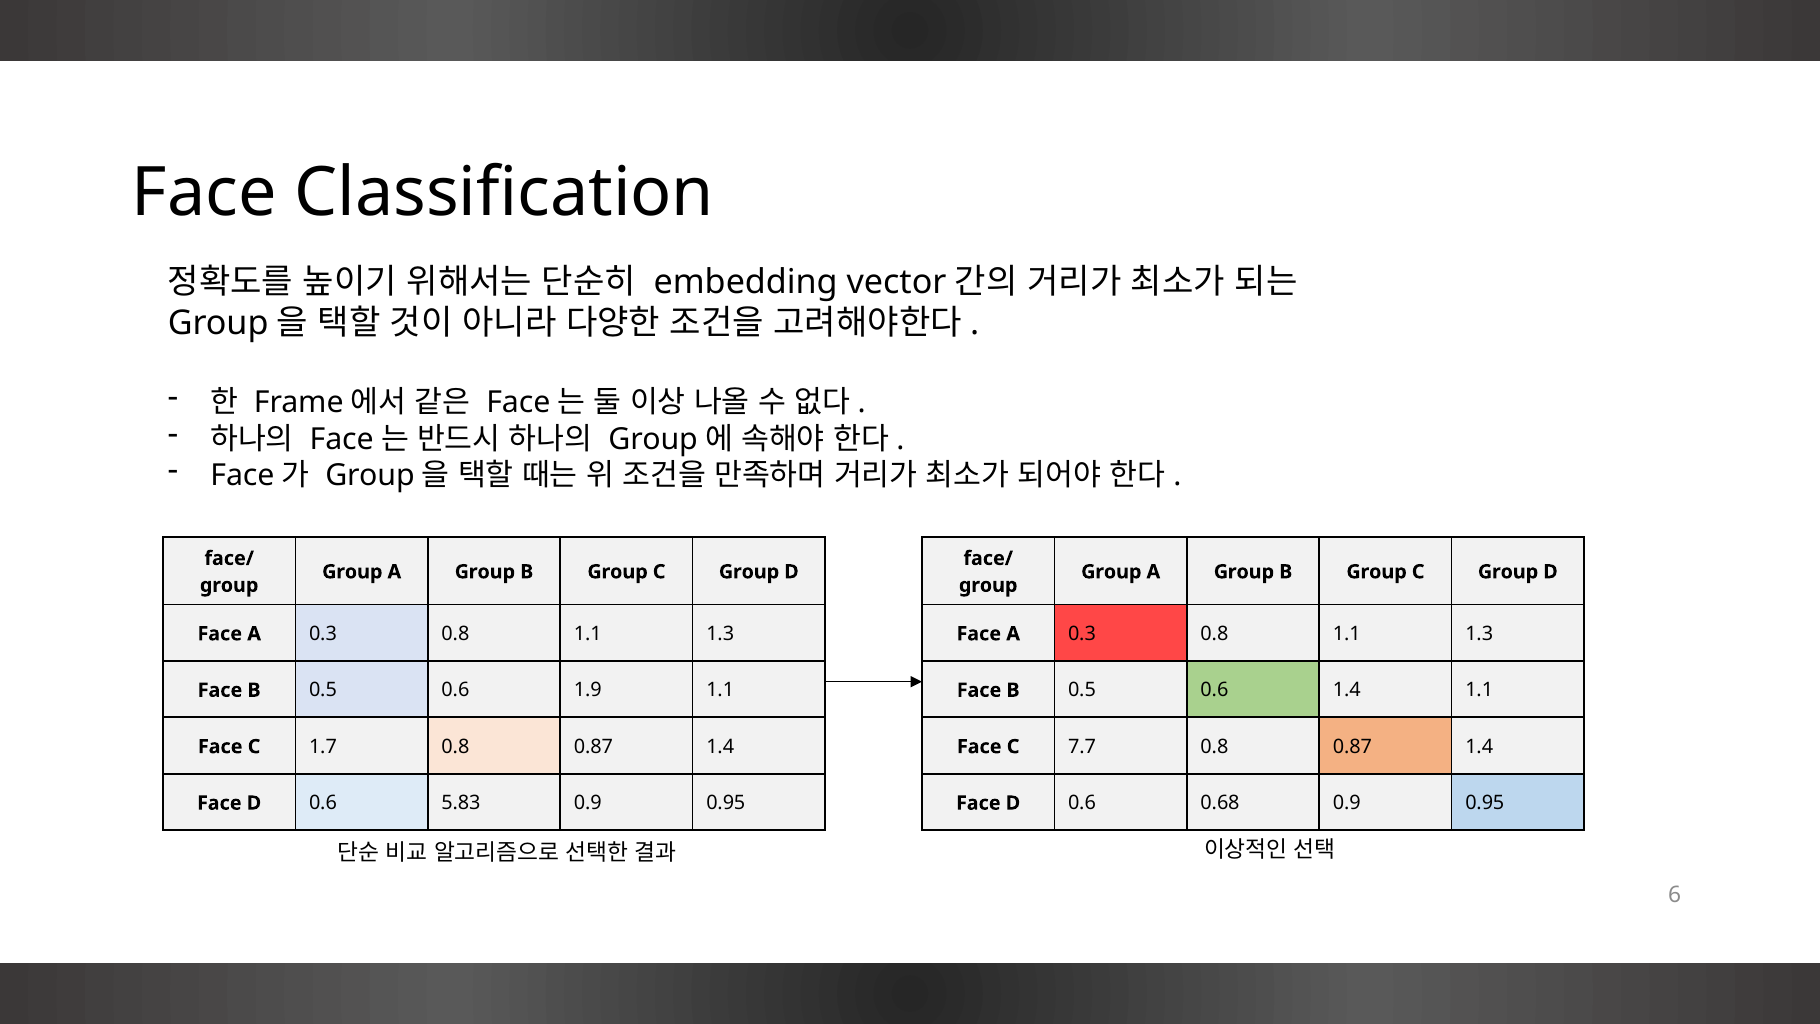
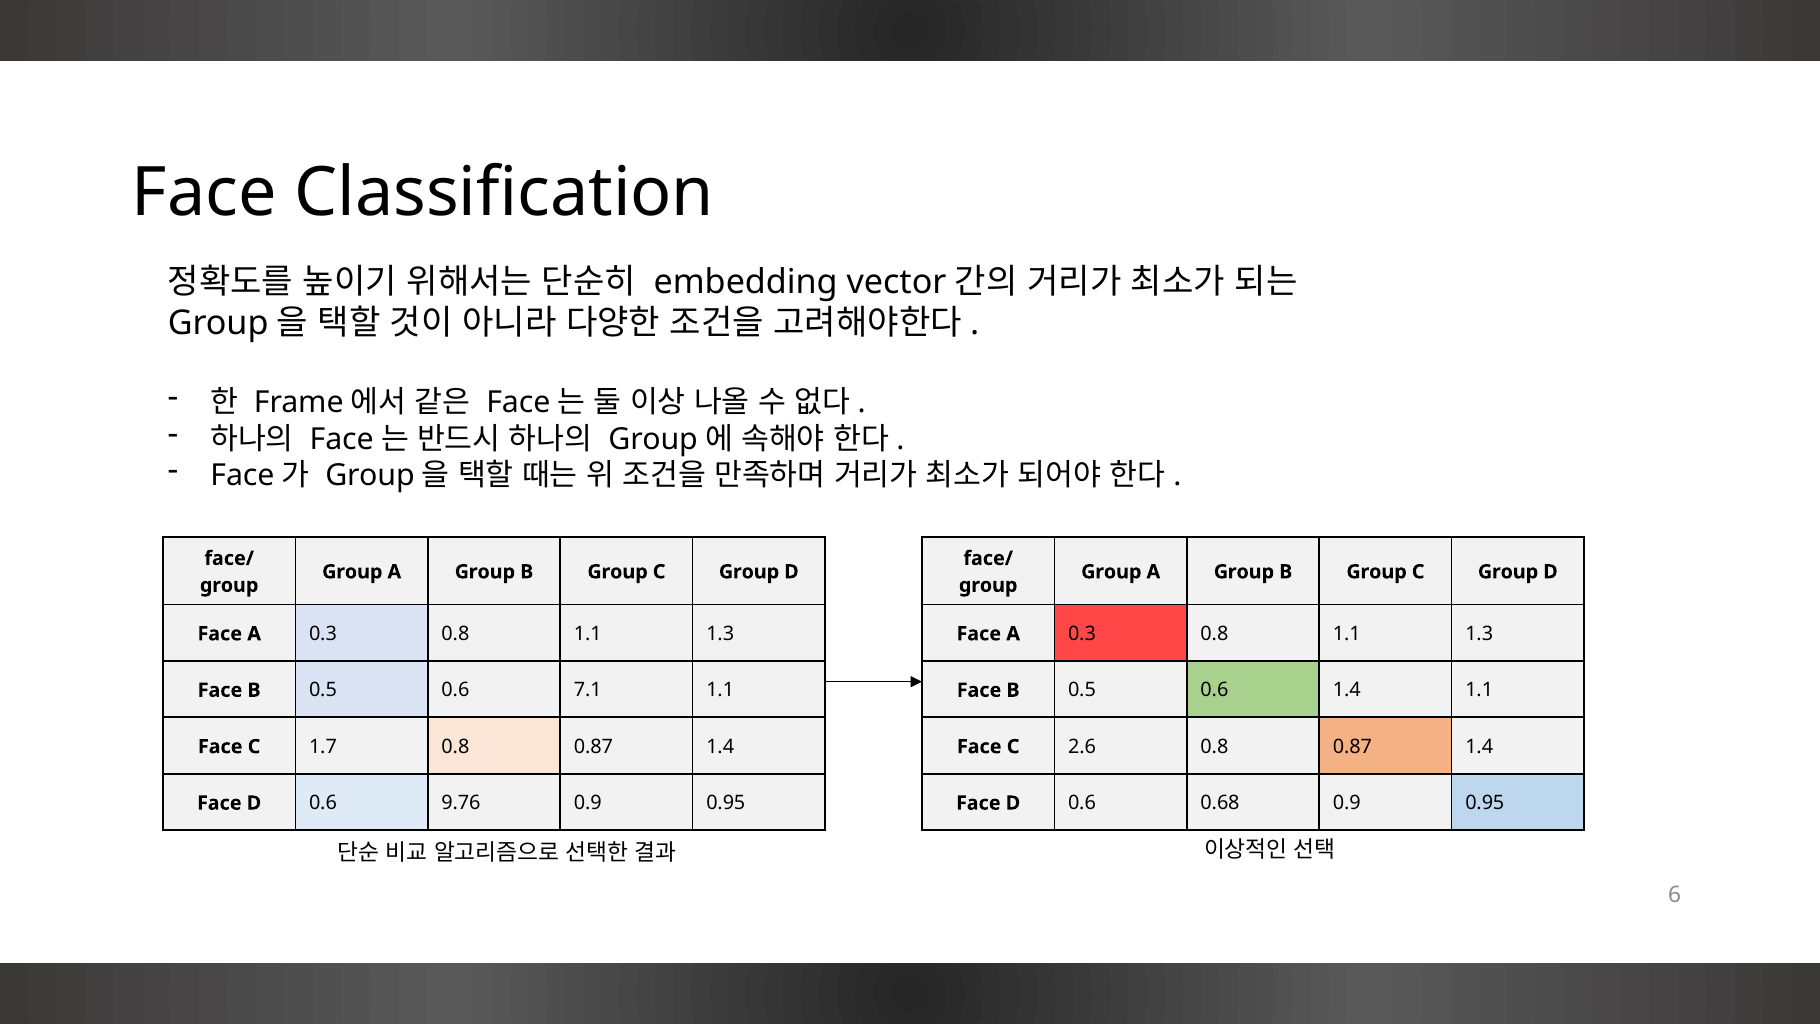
1.9: 1.9 -> 7.1
7.7: 7.7 -> 2.6
5.83: 5.83 -> 9.76
